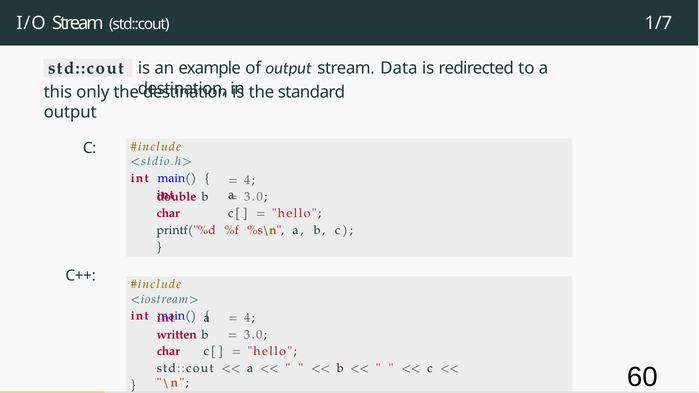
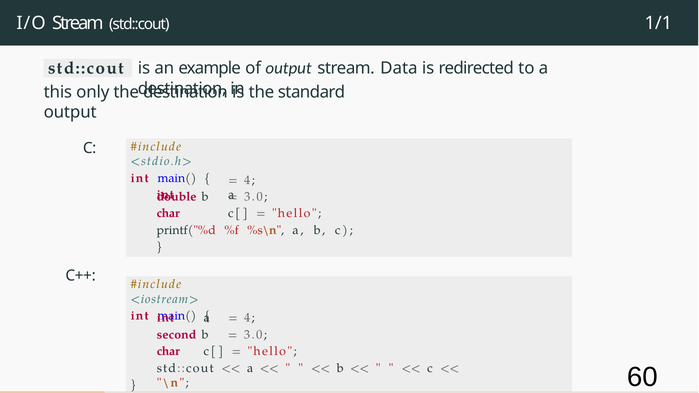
1/7: 1/7 -> 1/1
written: written -> second
